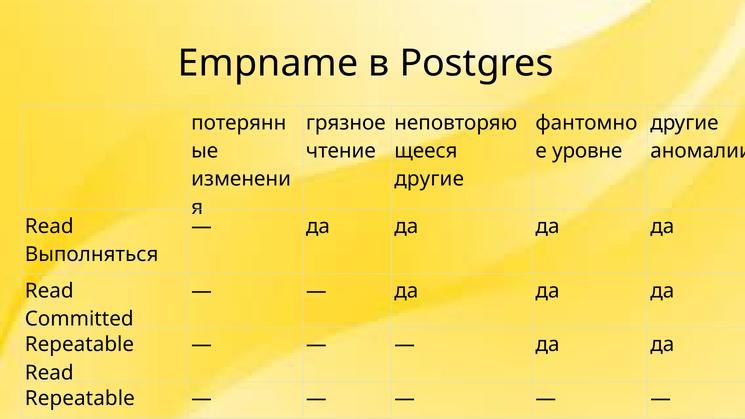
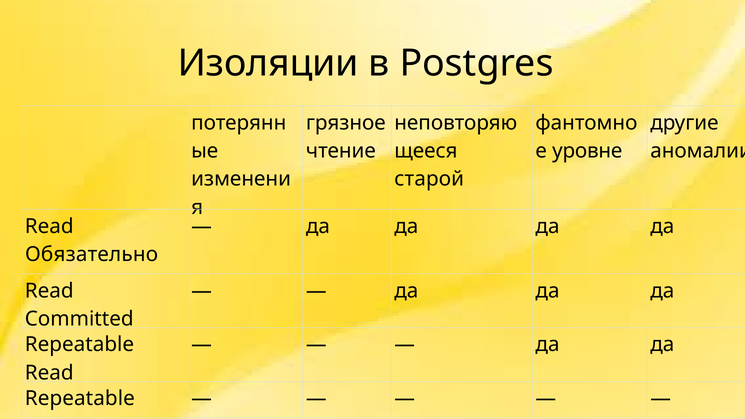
Empname: Empname -> Изоляции
другие at (429, 179): другие -> старой
Выполняться: Выполняться -> Обязательно
